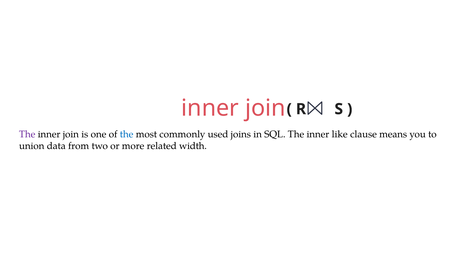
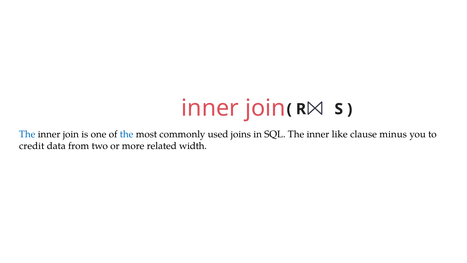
The at (27, 134) colour: purple -> blue
means: means -> minus
union: union -> credit
